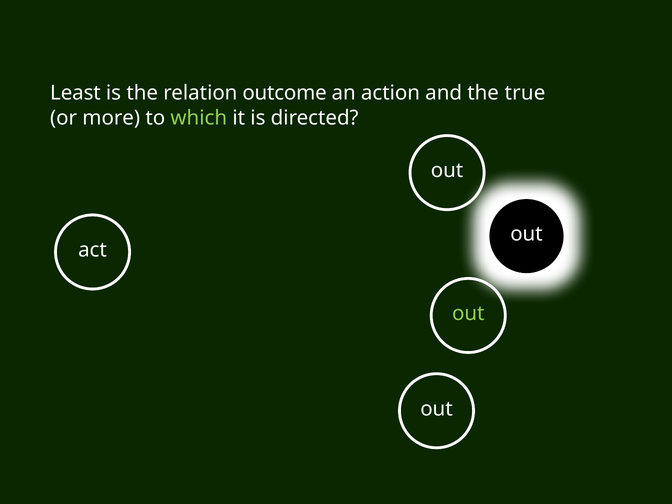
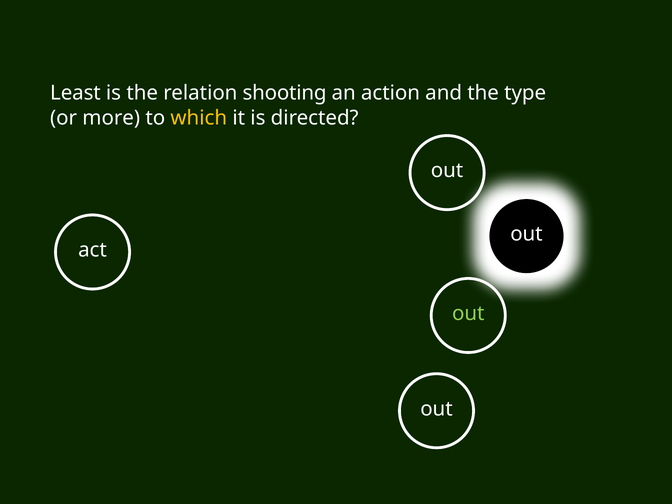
outcome: outcome -> shooting
true: true -> type
which colour: light green -> yellow
